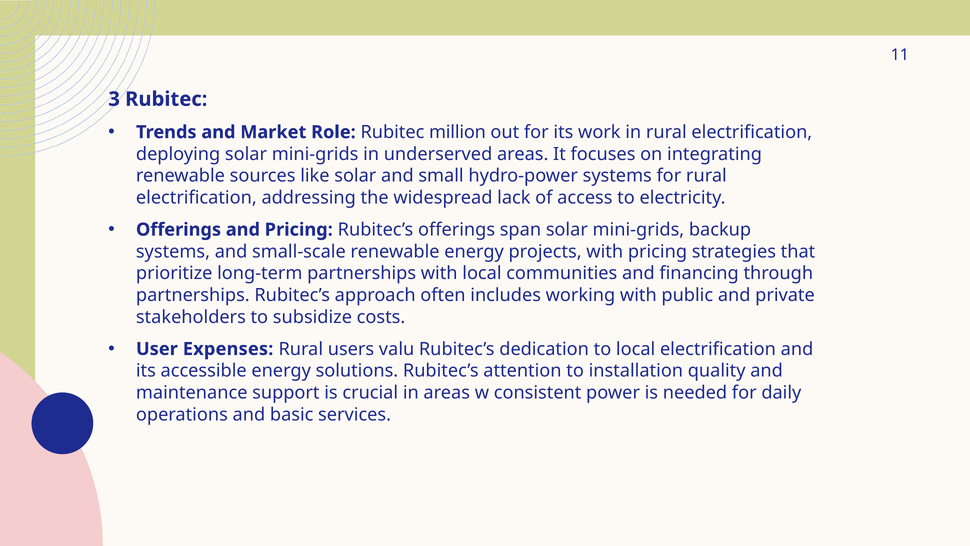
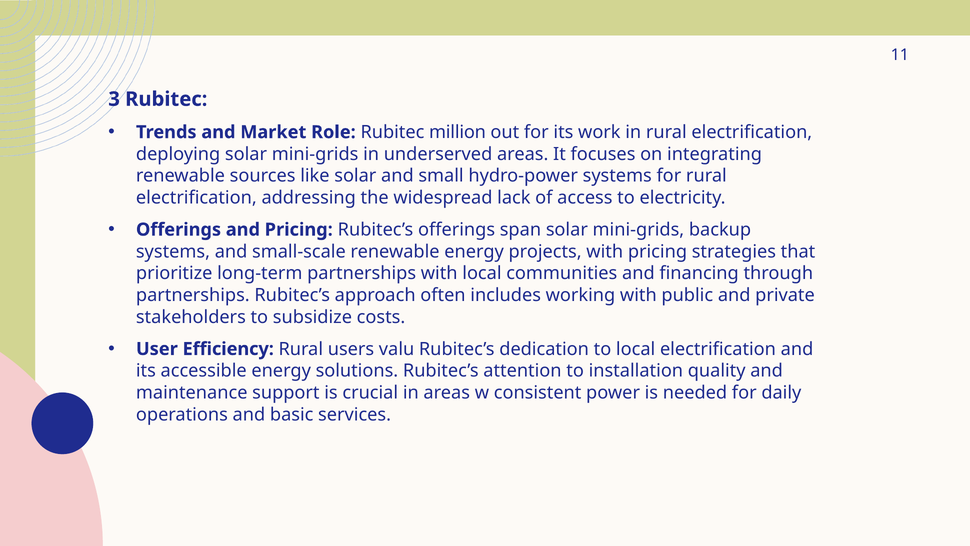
Expenses: Expenses -> Efficiency
